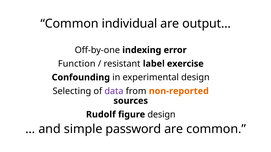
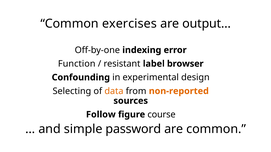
individual: individual -> exercises
exercise: exercise -> browser
data colour: purple -> orange
Rudolf: Rudolf -> Follow
figure design: design -> course
